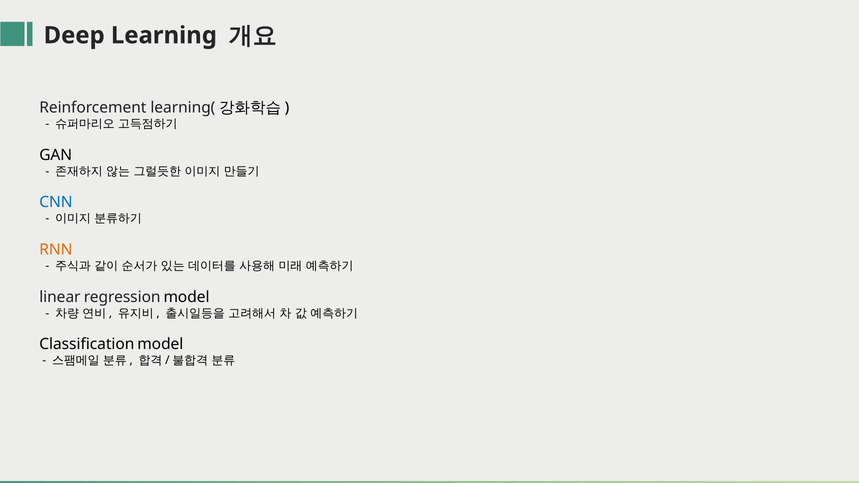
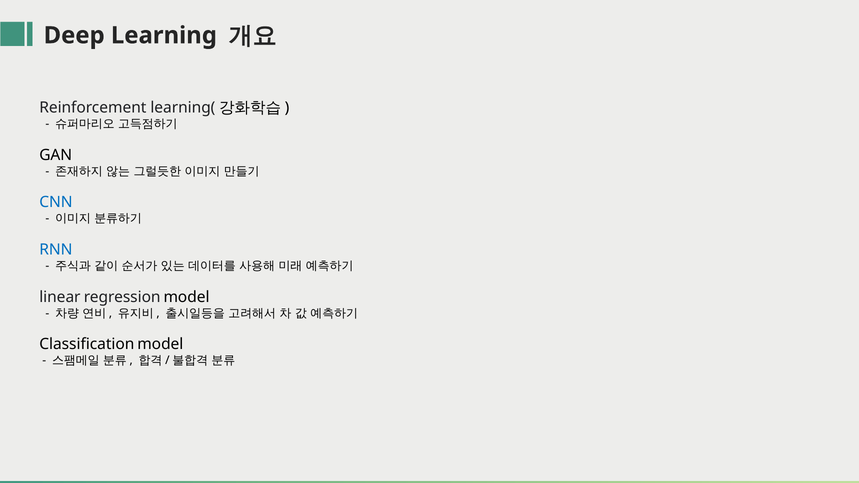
RNN colour: orange -> blue
